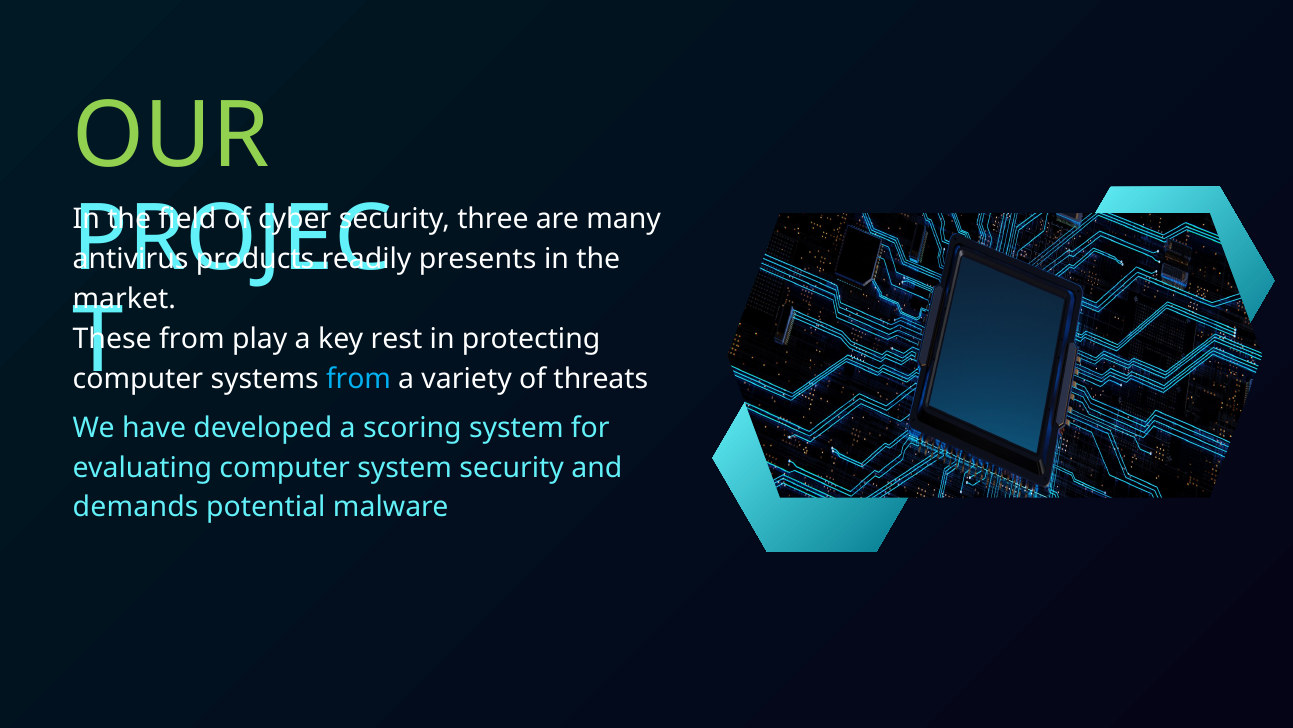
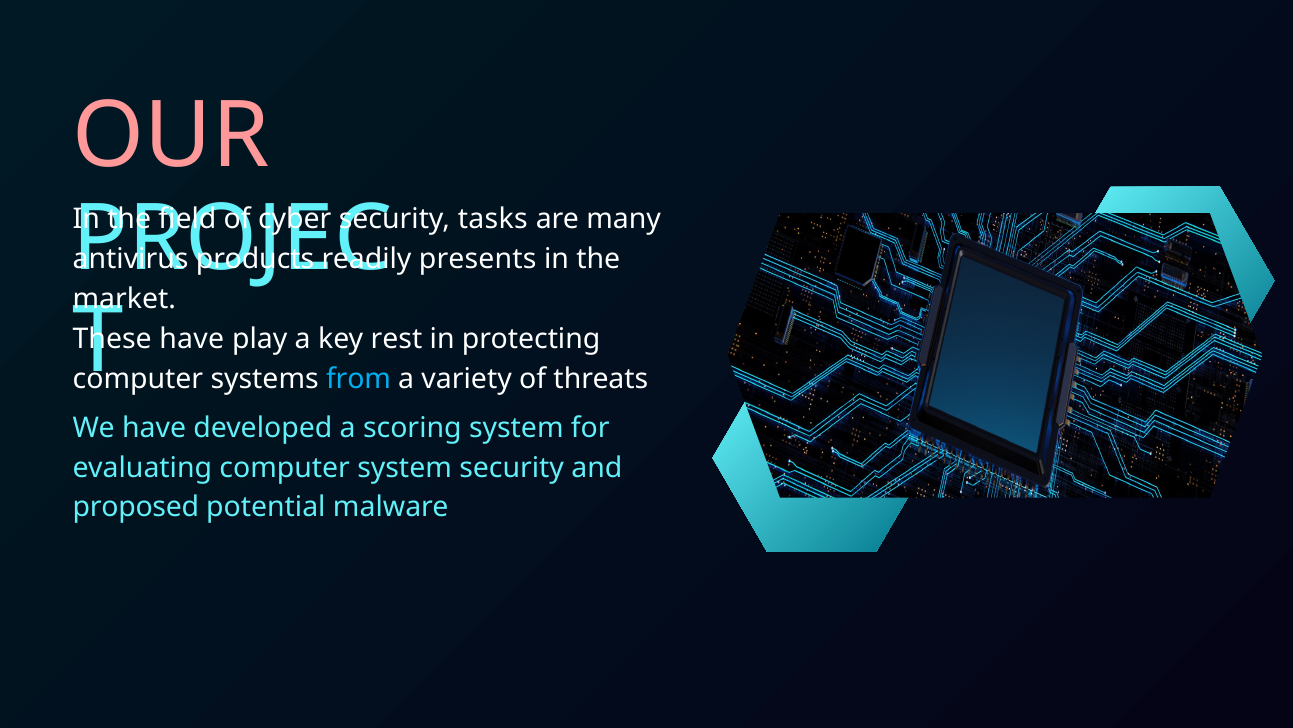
OUR colour: light green -> pink
three: three -> tasks
from at (192, 339): from -> have
demands: demands -> proposed
